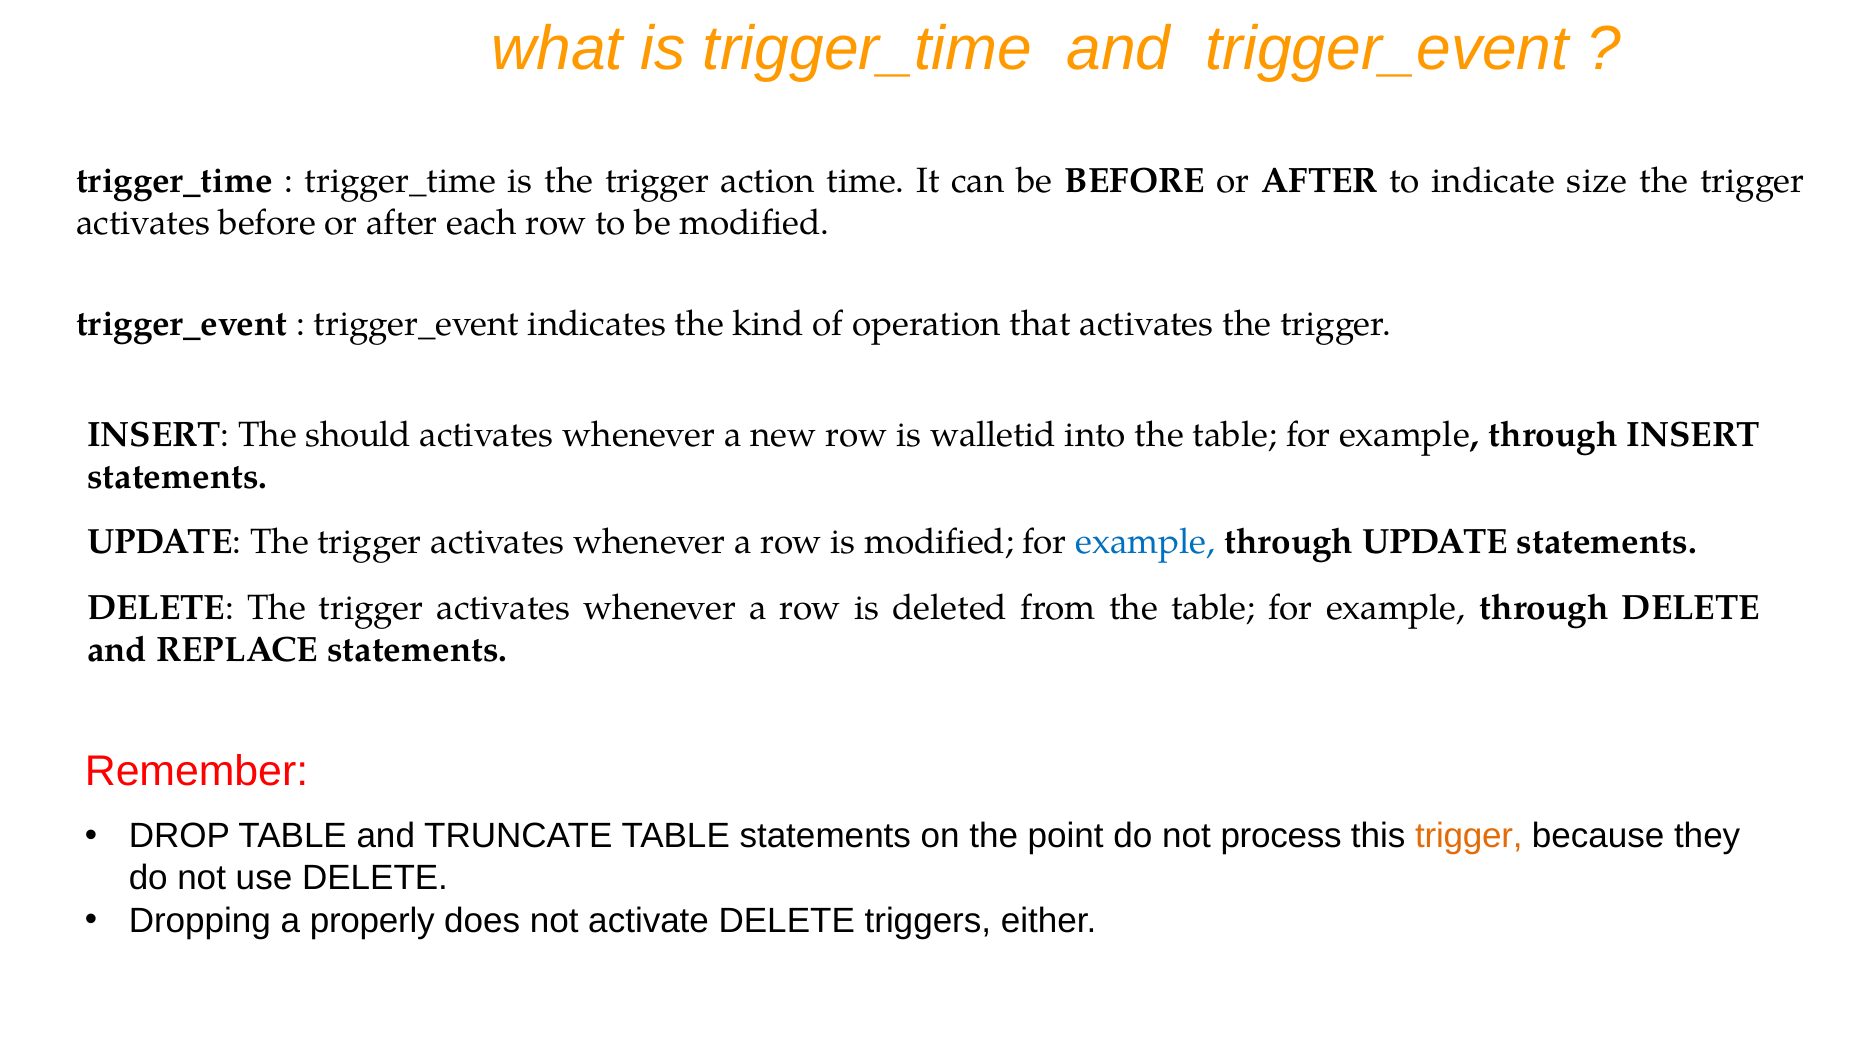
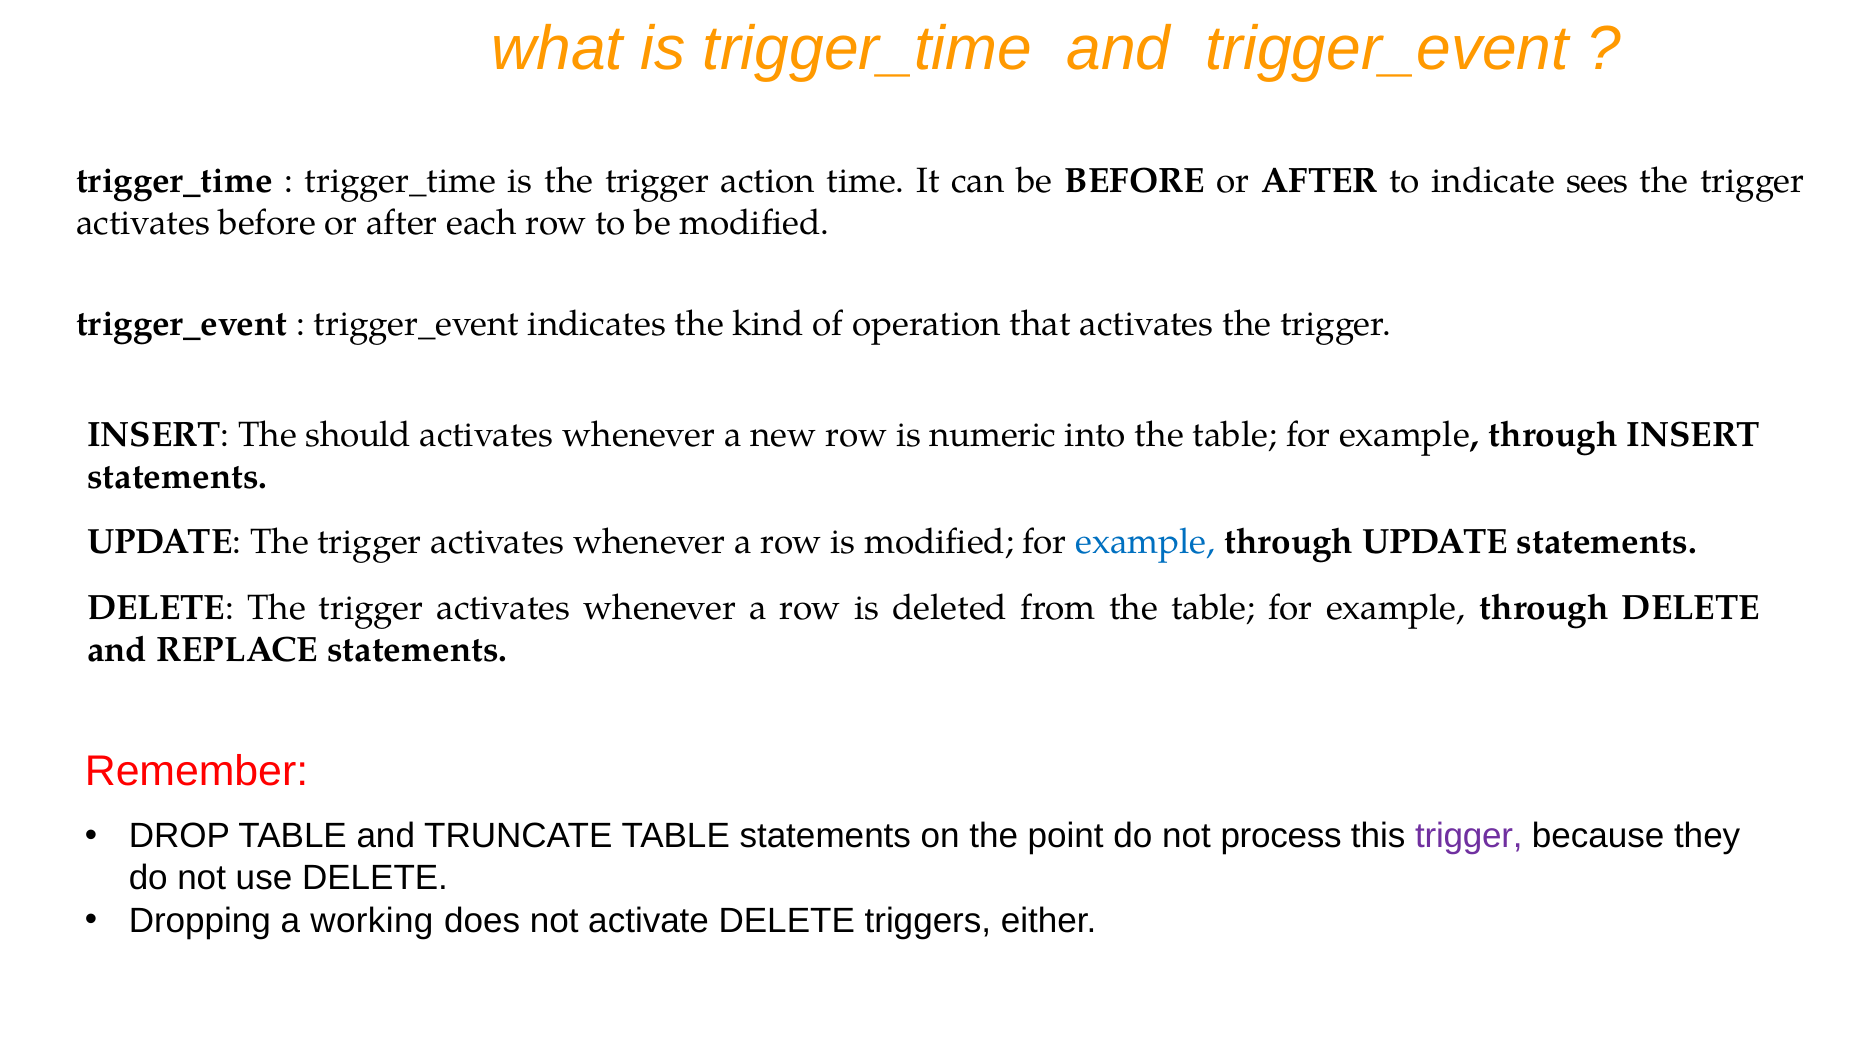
size: size -> sees
walletid: walletid -> numeric
trigger at (1469, 836) colour: orange -> purple
properly: properly -> working
